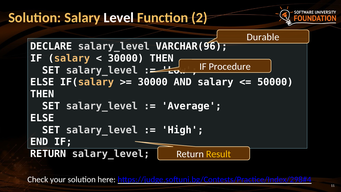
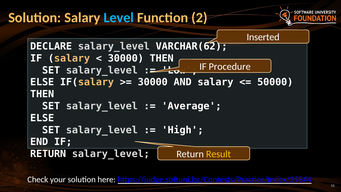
Level colour: white -> light blue
Durable: Durable -> Inserted
VARCHAR(96: VARCHAR(96 -> VARCHAR(62
